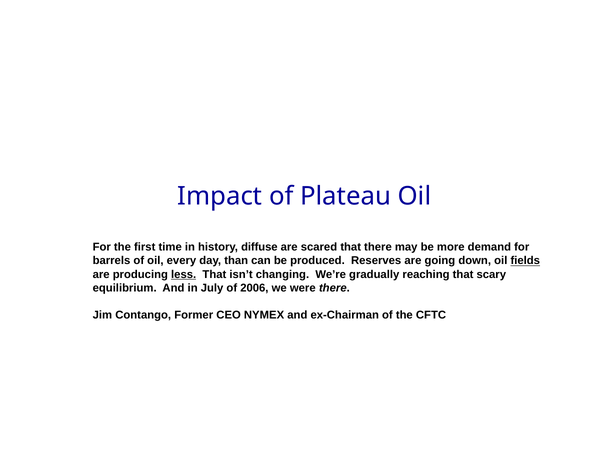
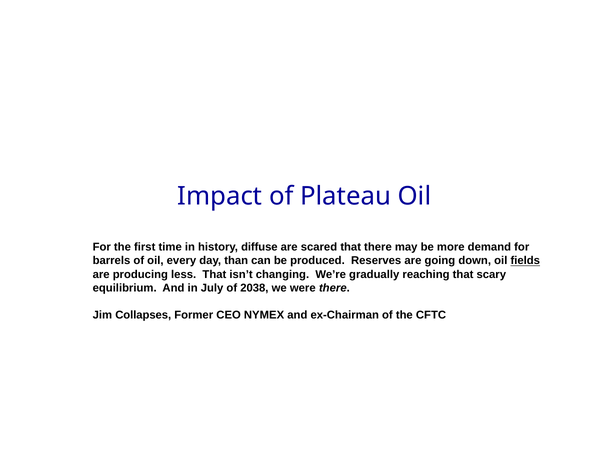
less underline: present -> none
2006: 2006 -> 2038
Contango: Contango -> Collapses
